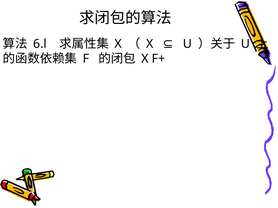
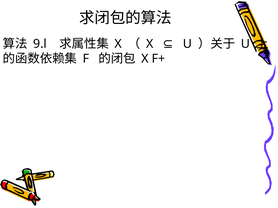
6.l: 6.l -> 9.l
